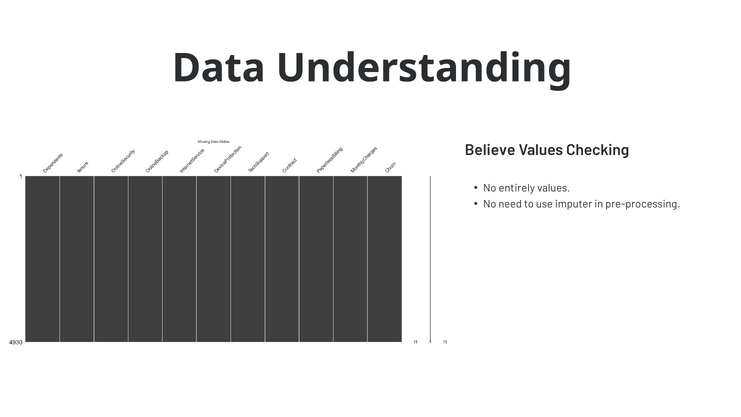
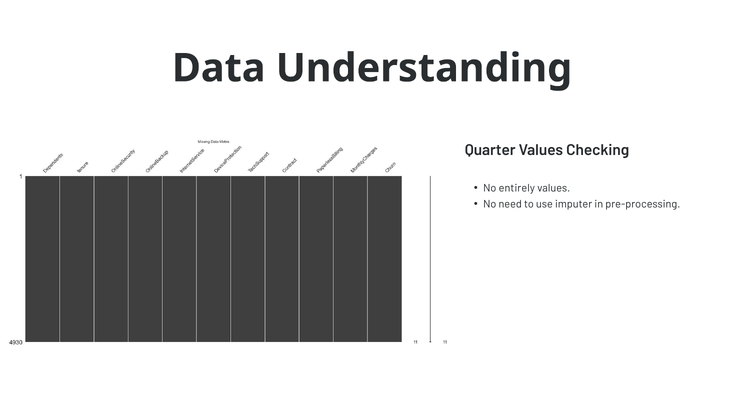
Believe: Believe -> Quarter
